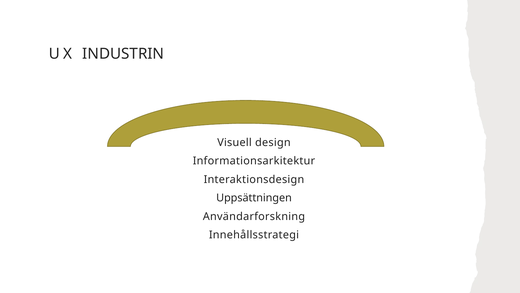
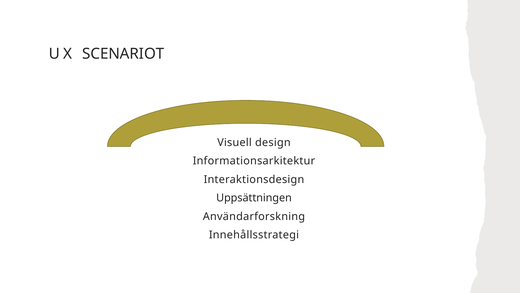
INDUSTRIN: INDUSTRIN -> SCENARIOT
